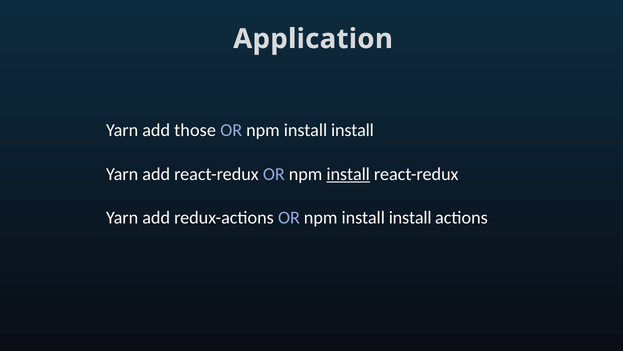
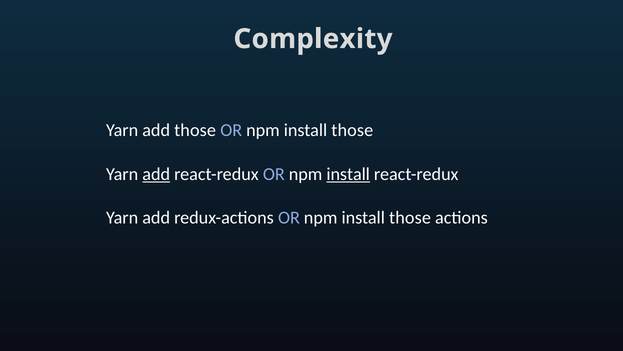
Application: Application -> Complexity
install at (352, 130): install -> those
add at (156, 174) underline: none -> present
install at (410, 217): install -> those
